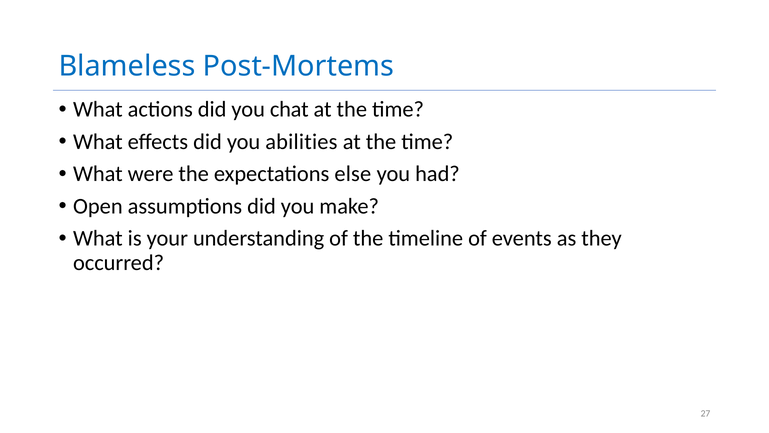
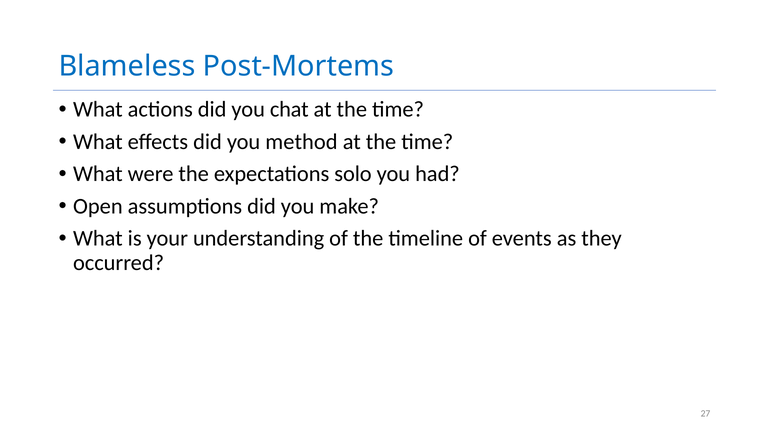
abilities: abilities -> method
else: else -> solo
